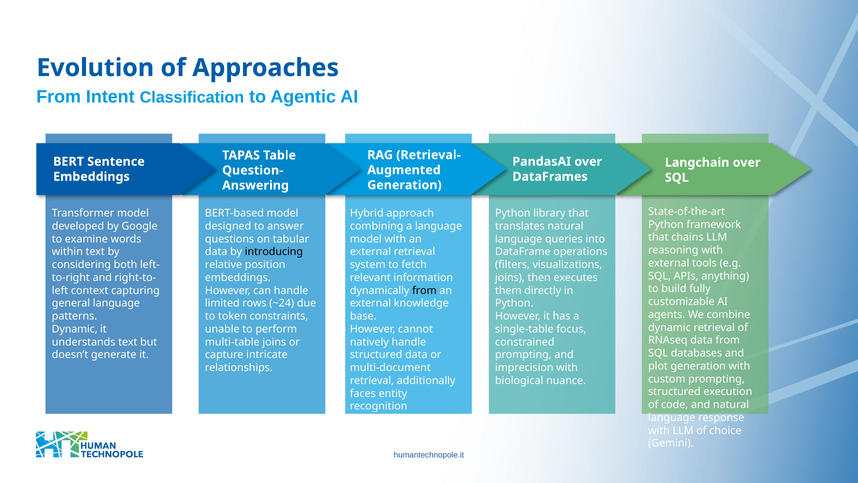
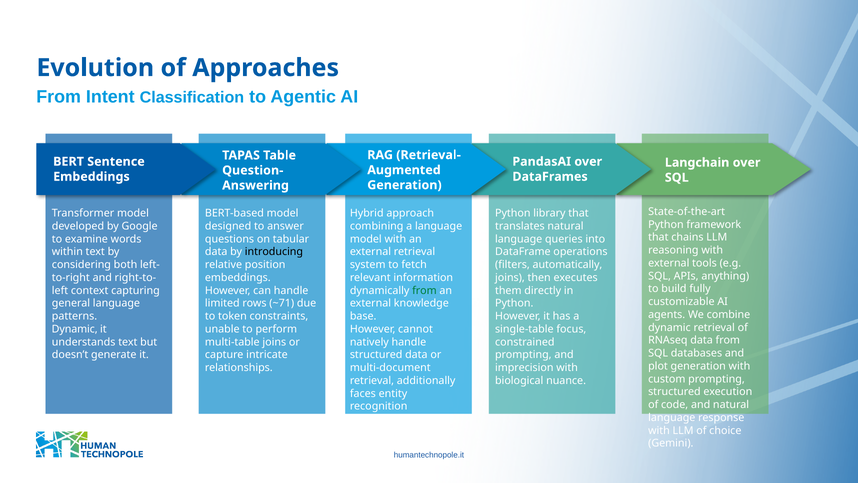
visualizations: visualizations -> automatically
from at (424, 290) colour: black -> green
~24: ~24 -> ~71
